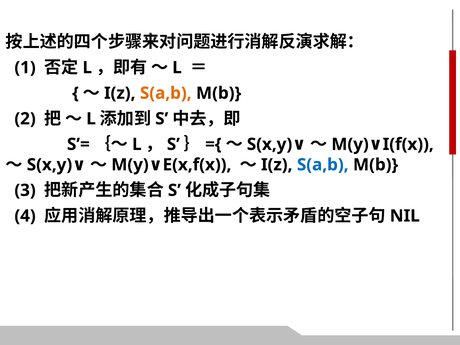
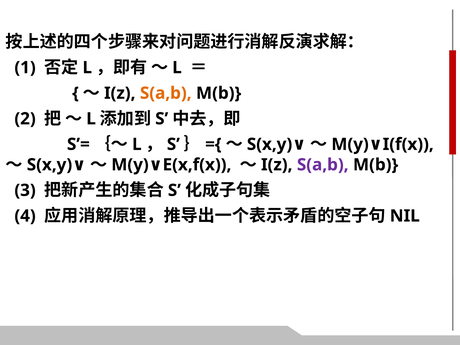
S(a,b at (323, 165) colour: blue -> purple
